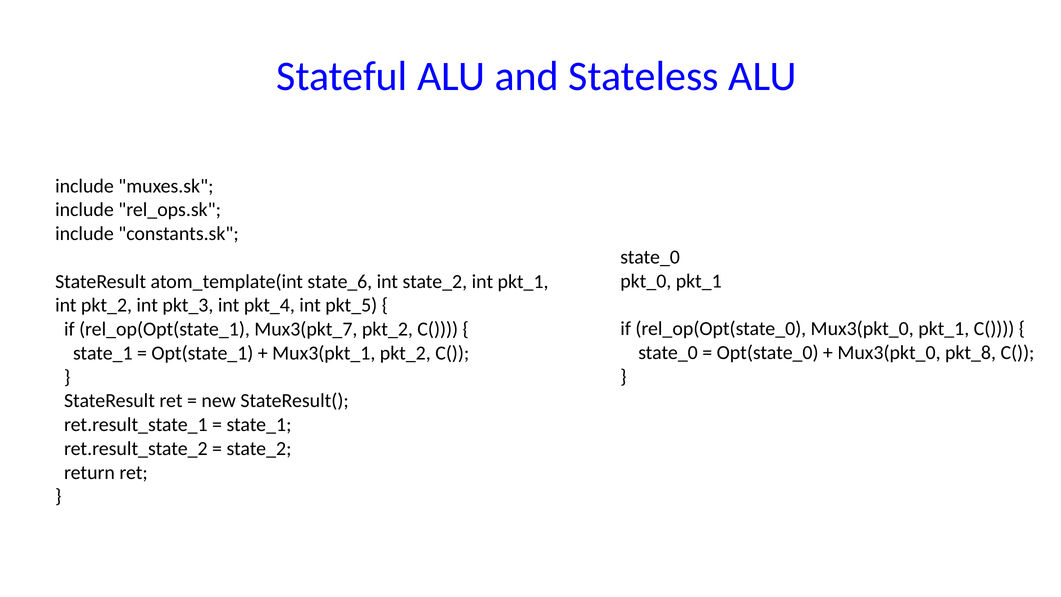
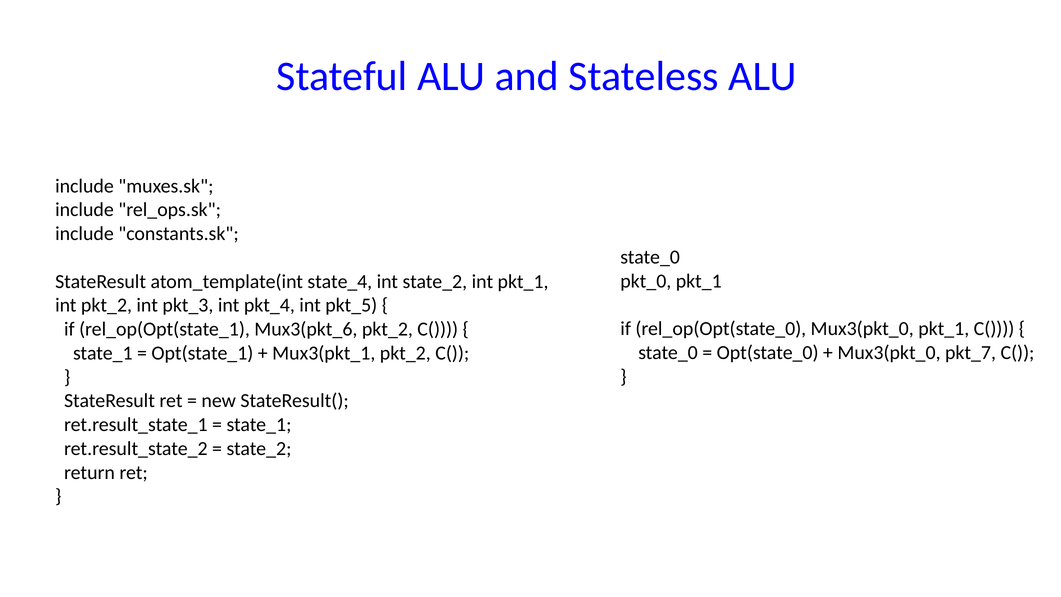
state_6: state_6 -> state_4
Mux3(pkt_7: Mux3(pkt_7 -> Mux3(pkt_6
pkt_8: pkt_8 -> pkt_7
